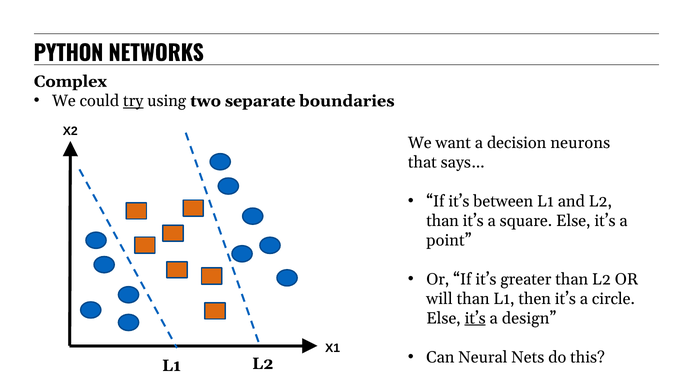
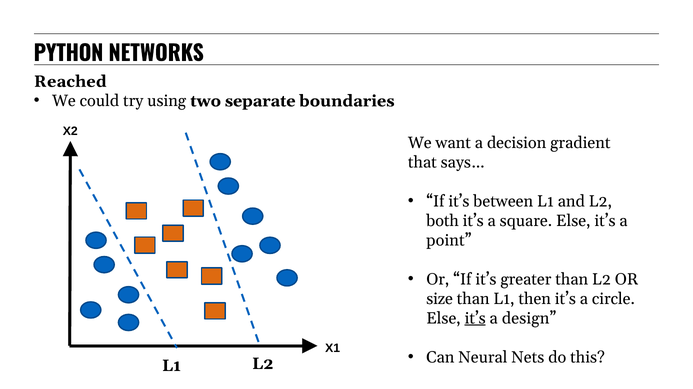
Complex: Complex -> Reached
try underline: present -> none
neurons: neurons -> gradient
than at (443, 221): than -> both
will: will -> size
